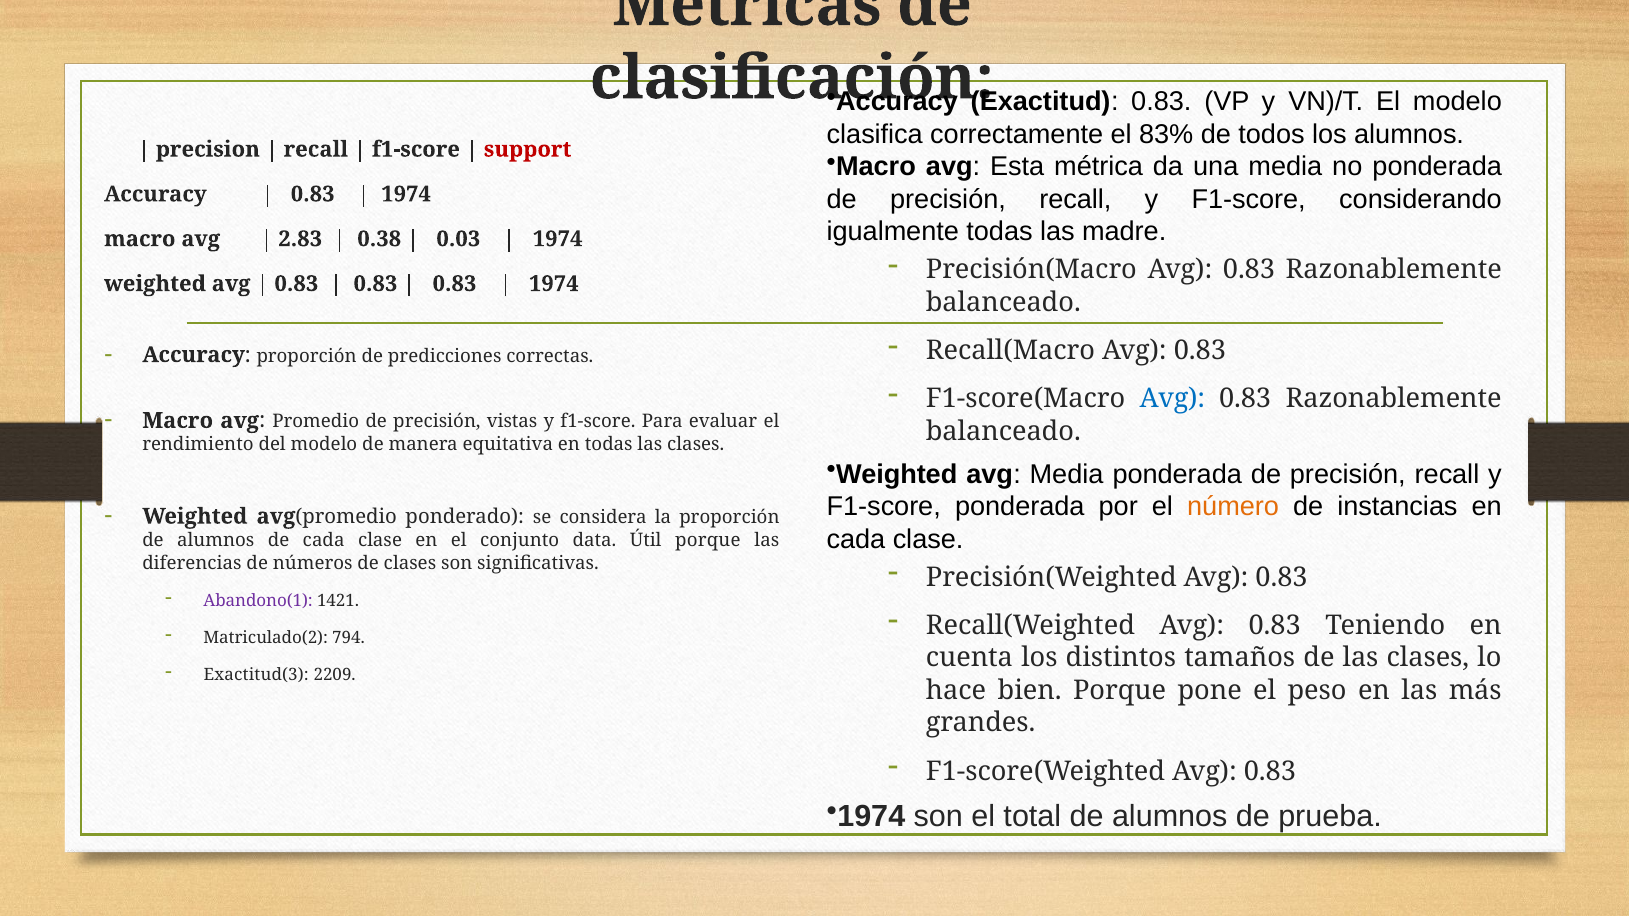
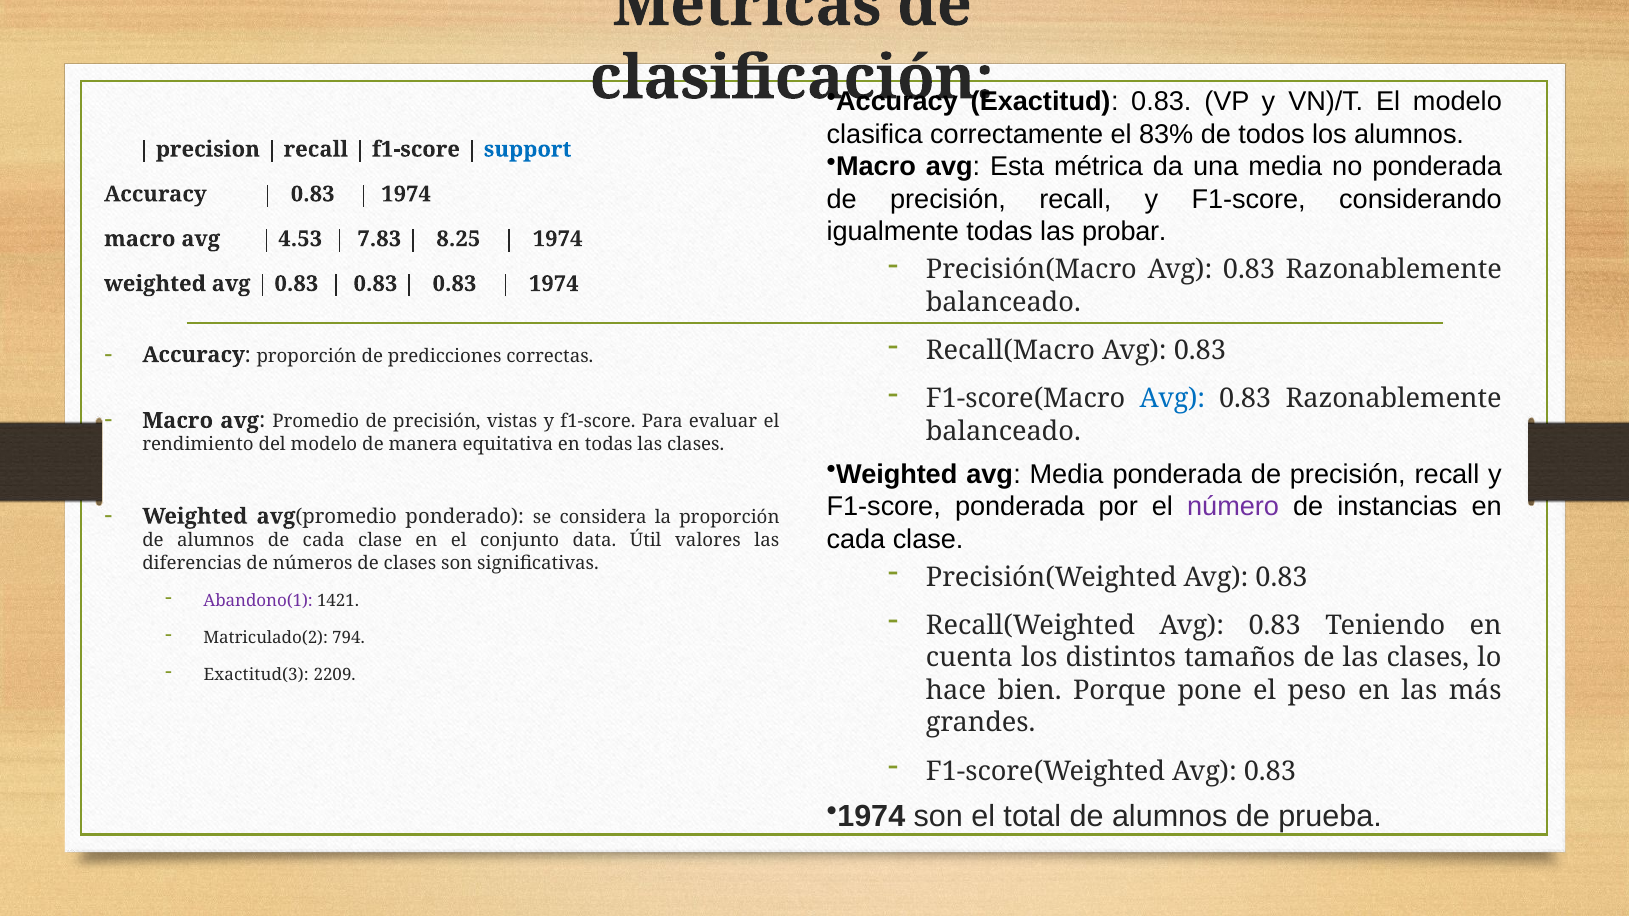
support colour: red -> blue
madre: madre -> probar
2.83: 2.83 -> 4.53
0.38: 0.38 -> 7.83
0.03: 0.03 -> 8.25
número colour: orange -> purple
Útil porque: porque -> valores
